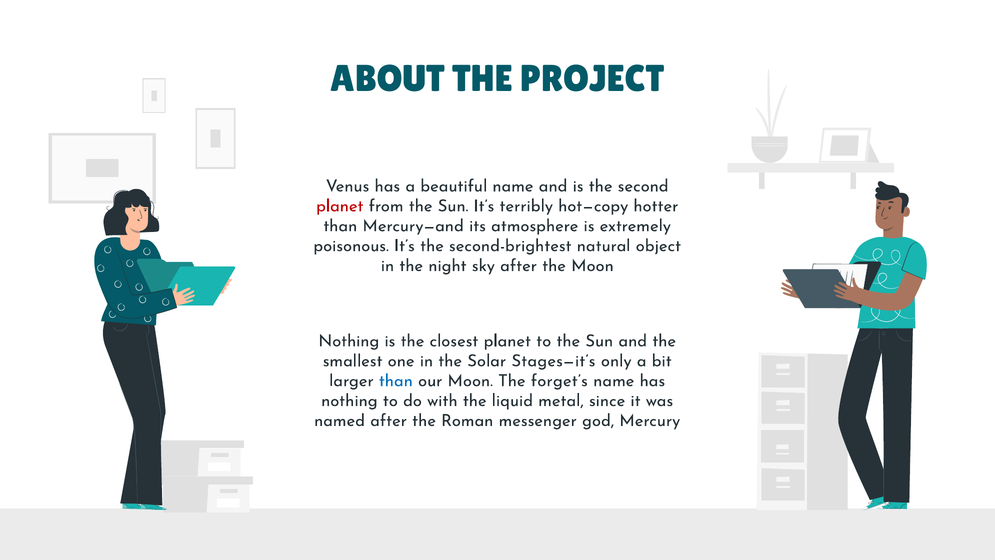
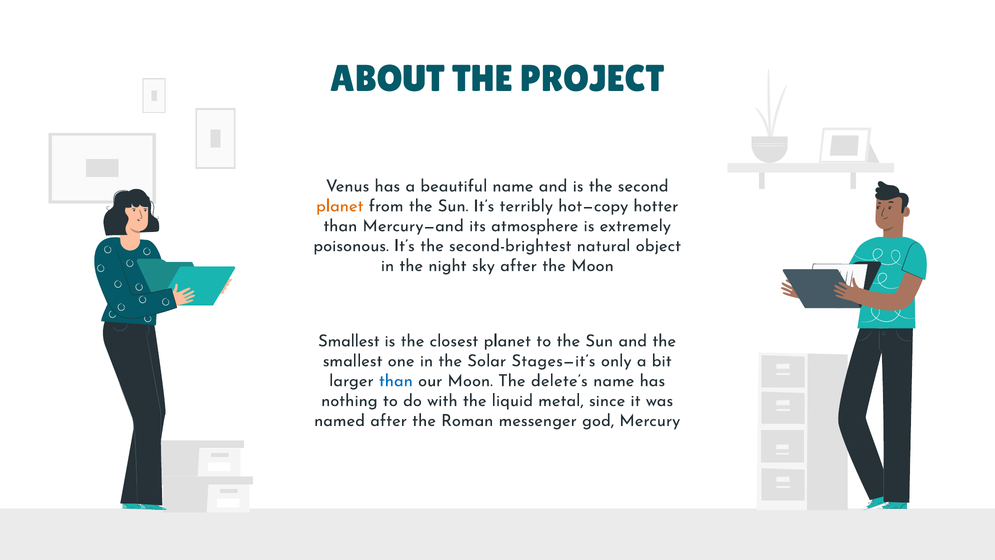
planet at (340, 206) colour: red -> orange
Nothing at (349, 341): Nothing -> Smallest
forget’s: forget’s -> delete’s
